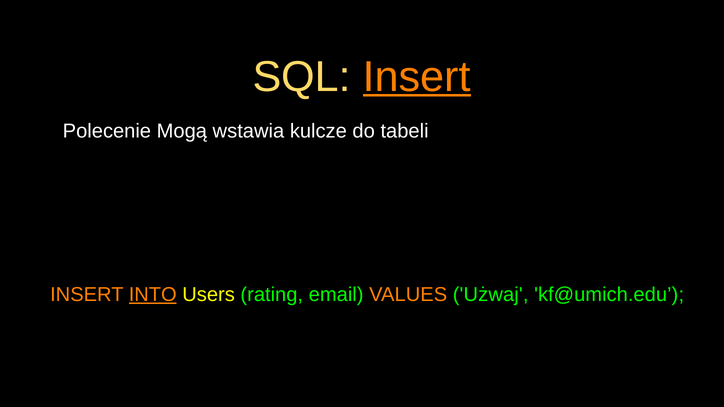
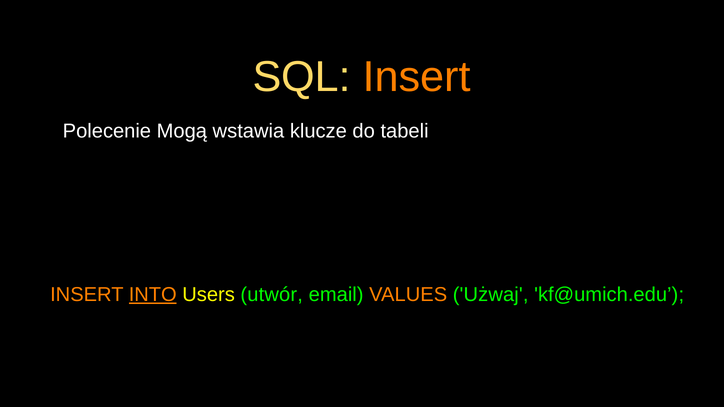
Insert at (417, 77) underline: present -> none
kulcze: kulcze -> klucze
rating: rating -> utwór
